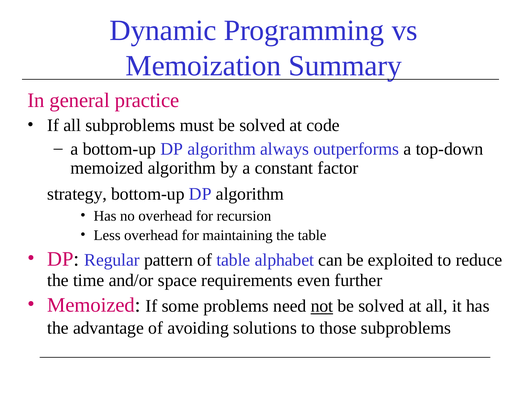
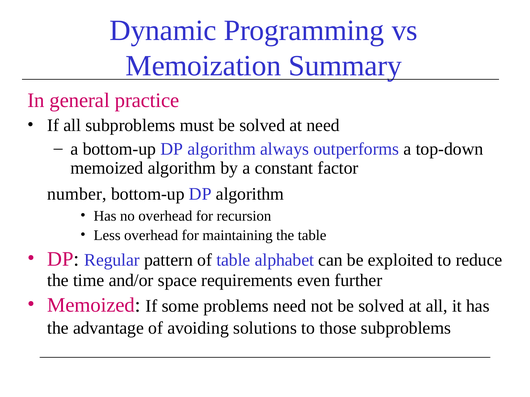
at code: code -> need
strategy: strategy -> number
not underline: present -> none
